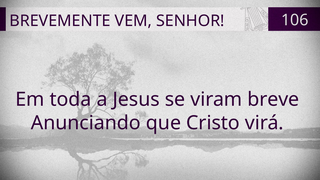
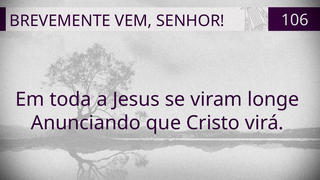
breve: breve -> longe
